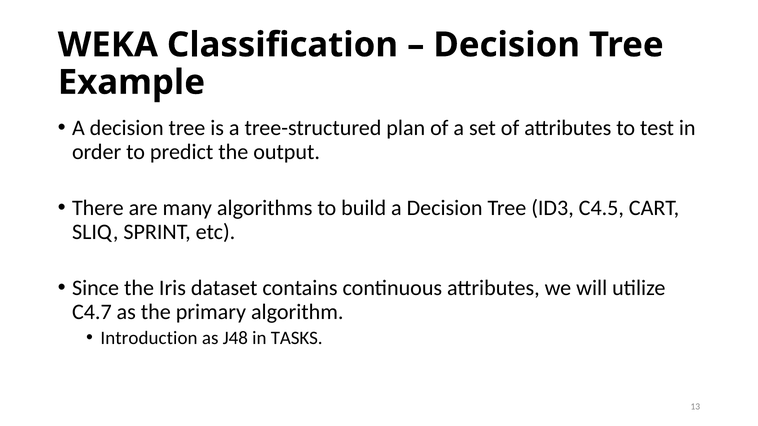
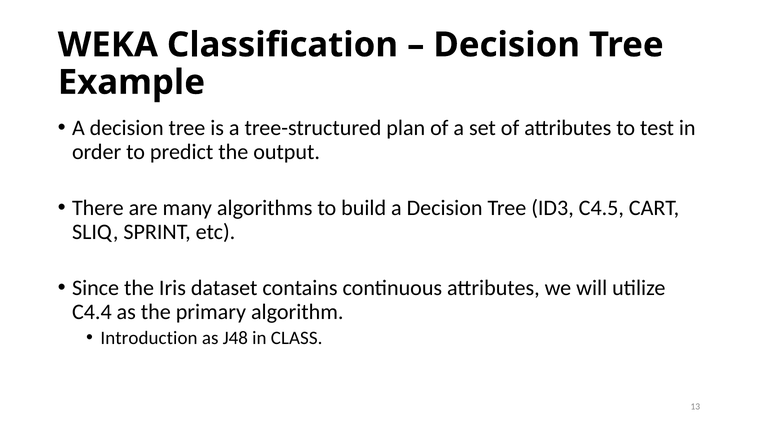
C4.7: C4.7 -> C4.4
TASKS: TASKS -> CLASS
